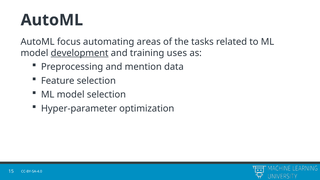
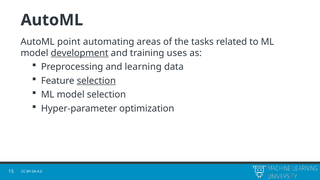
focus: focus -> point
mention: mention -> learning
selection at (96, 81) underline: none -> present
